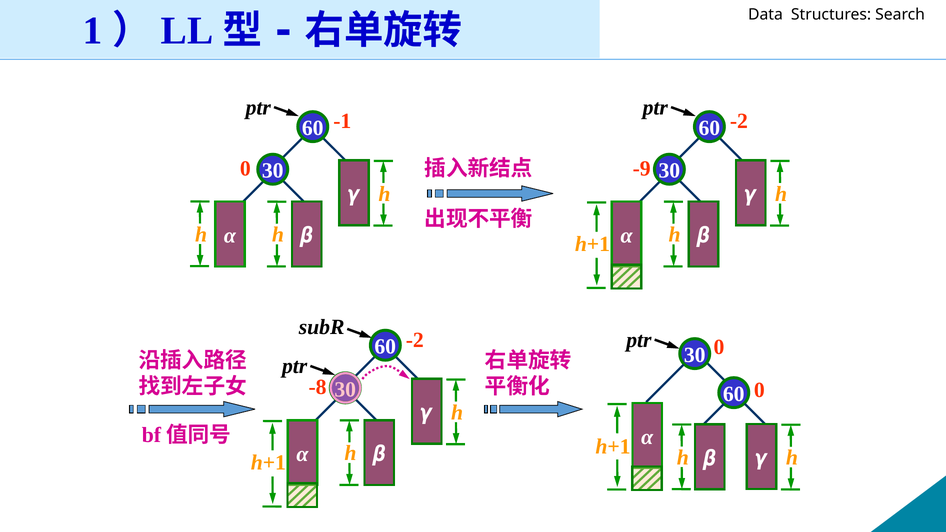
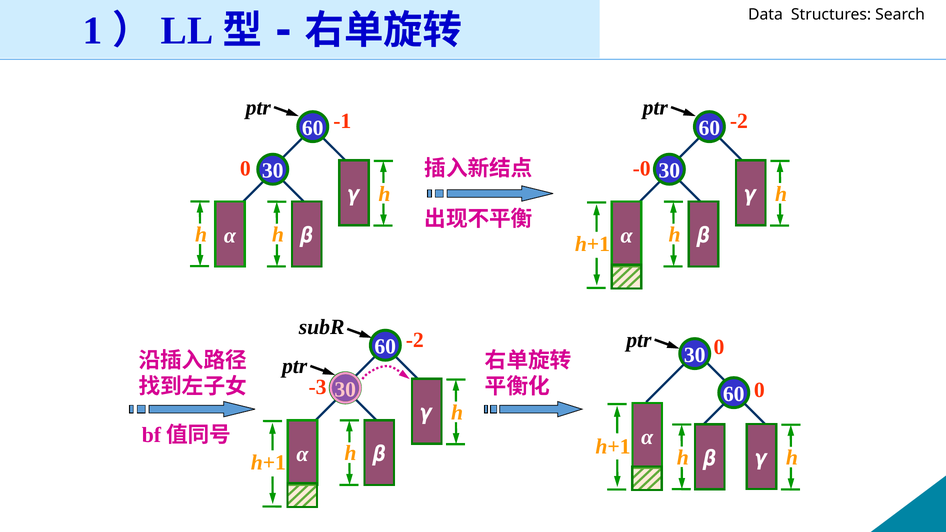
-9: -9 -> -0
-8: -8 -> -3
